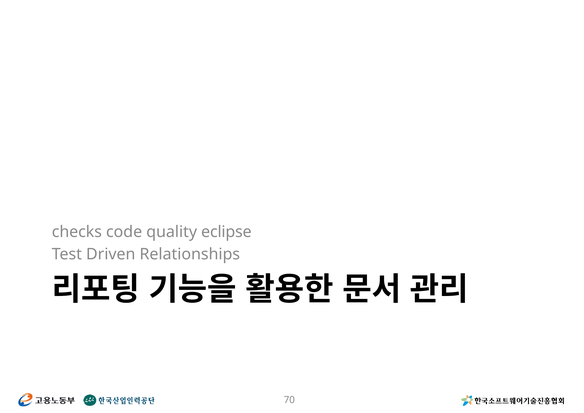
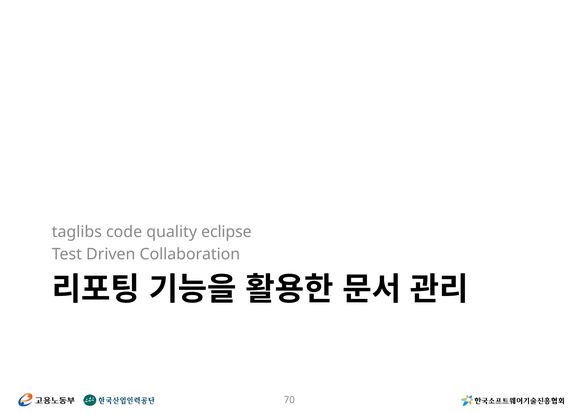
checks: checks -> taglibs
Relationships: Relationships -> Collaboration
